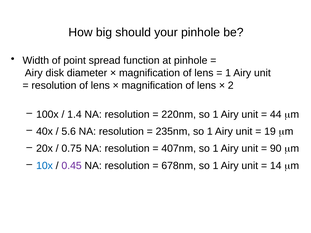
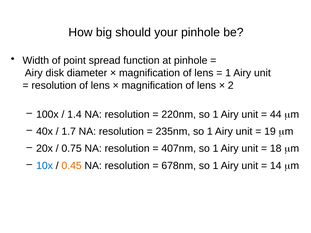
5.6: 5.6 -> 1.7
90: 90 -> 18
0.45 colour: purple -> orange
